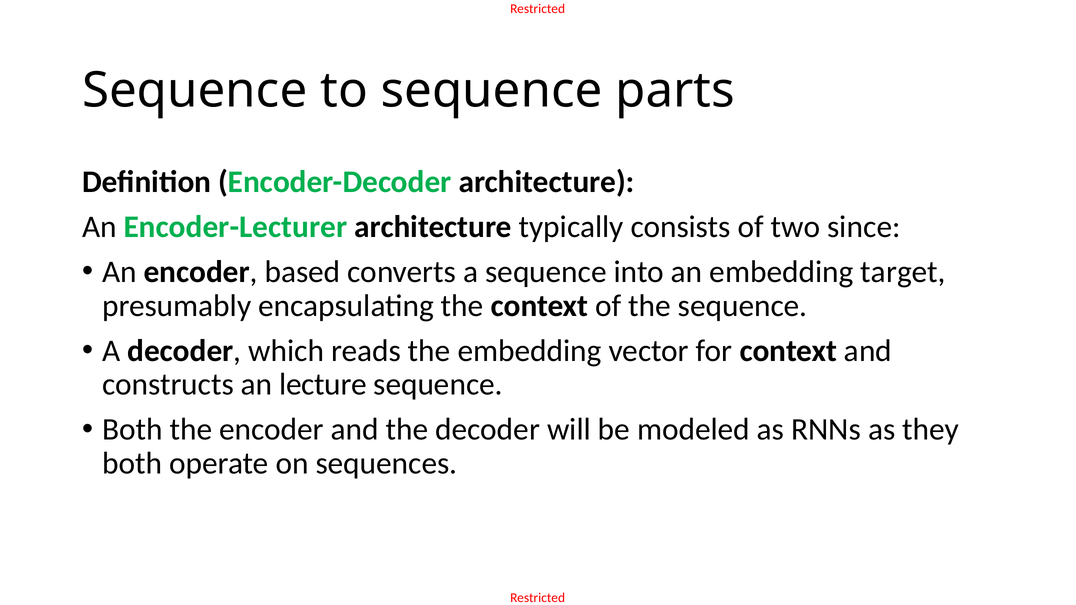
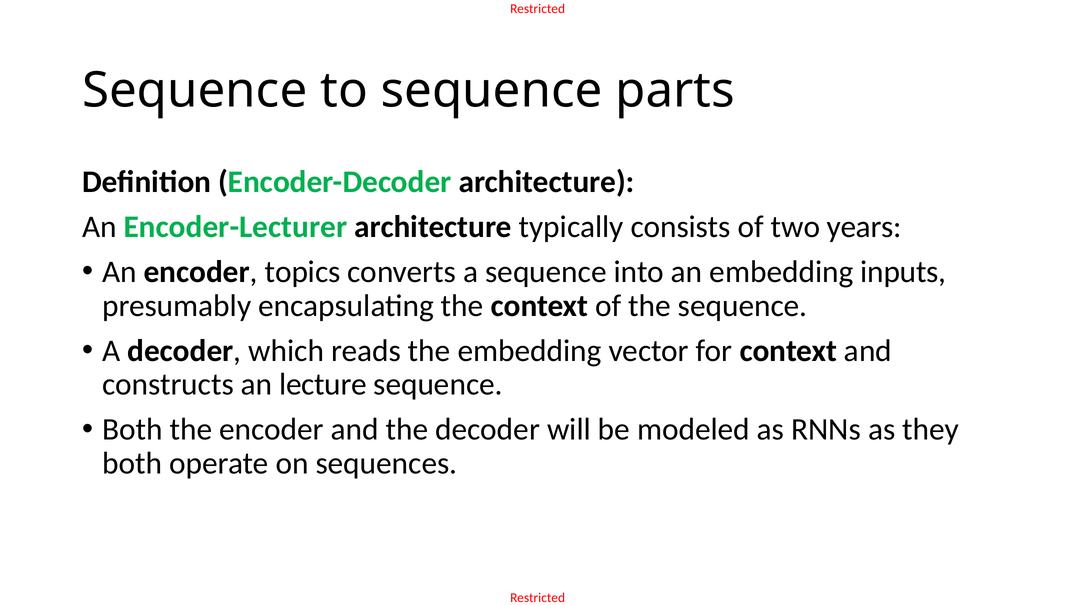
since: since -> years
based: based -> topics
target: target -> inputs
